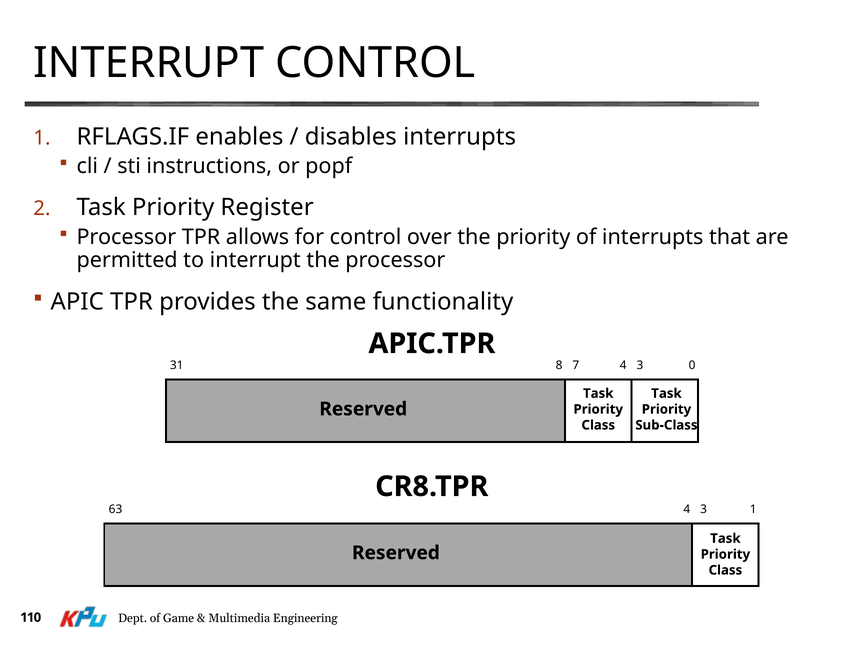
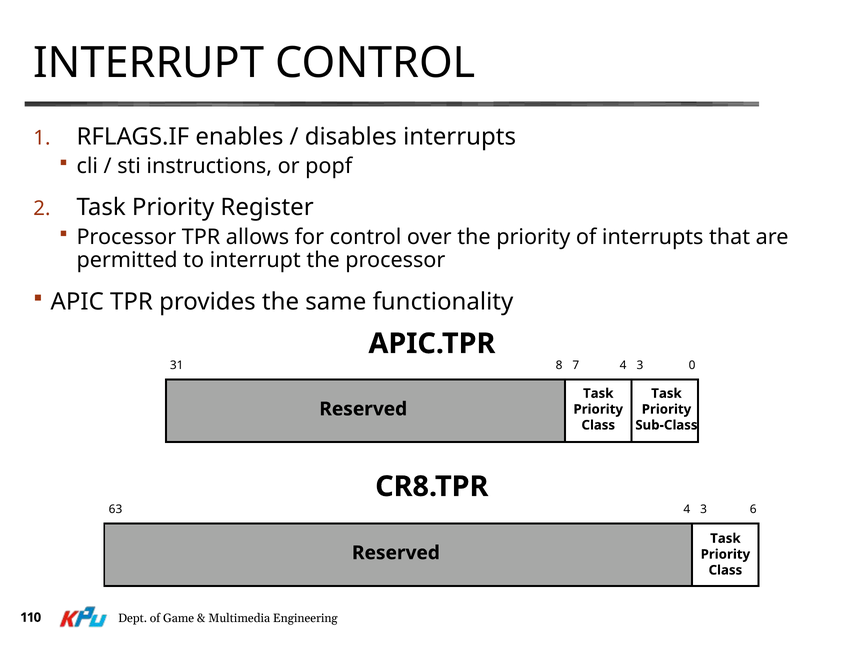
1 at (753, 509): 1 -> 6
